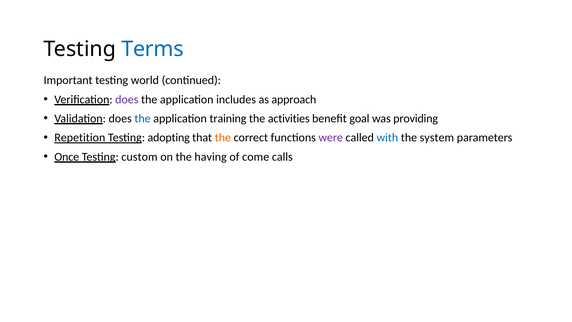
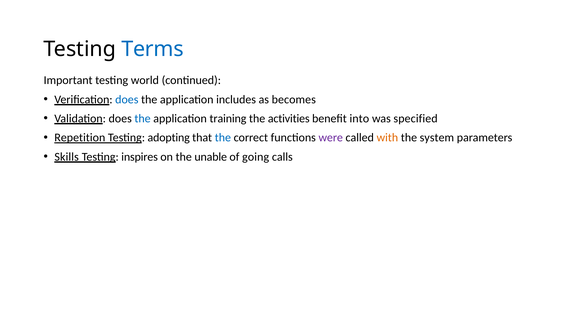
does at (127, 99) colour: purple -> blue
approach: approach -> becomes
goal: goal -> into
providing: providing -> specified
the at (223, 138) colour: orange -> blue
with colour: blue -> orange
Once: Once -> Skills
custom: custom -> inspires
having: having -> unable
come: come -> going
